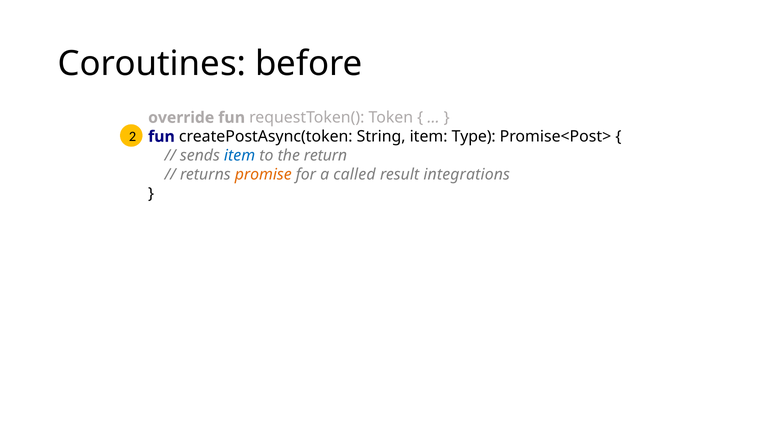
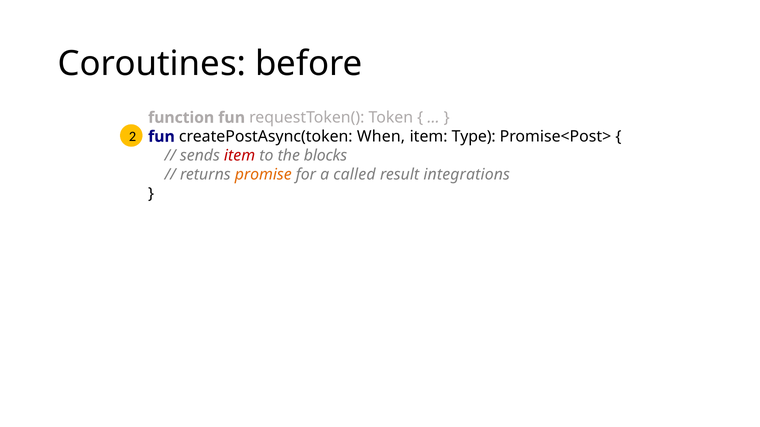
override: override -> function
String: String -> When
item at (240, 156) colour: blue -> red
return: return -> blocks
